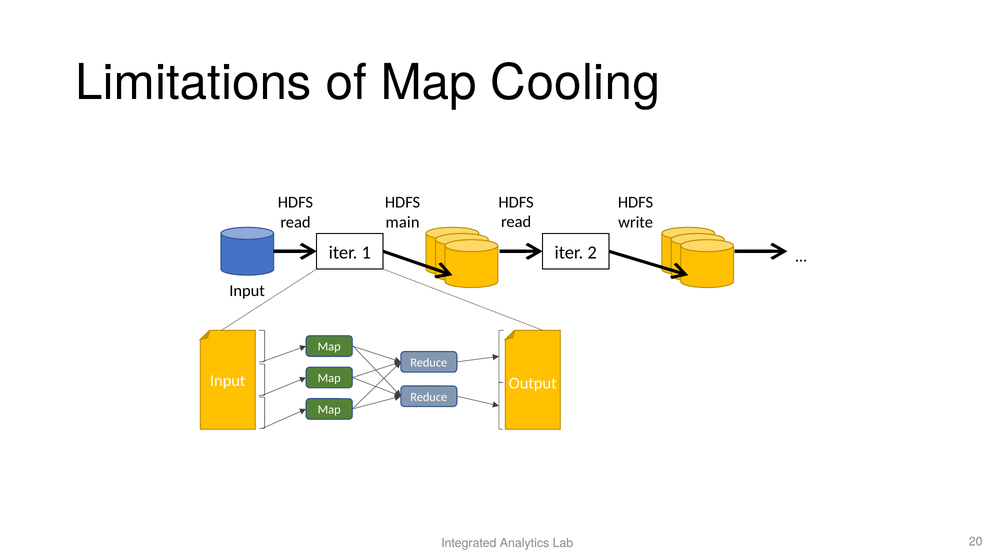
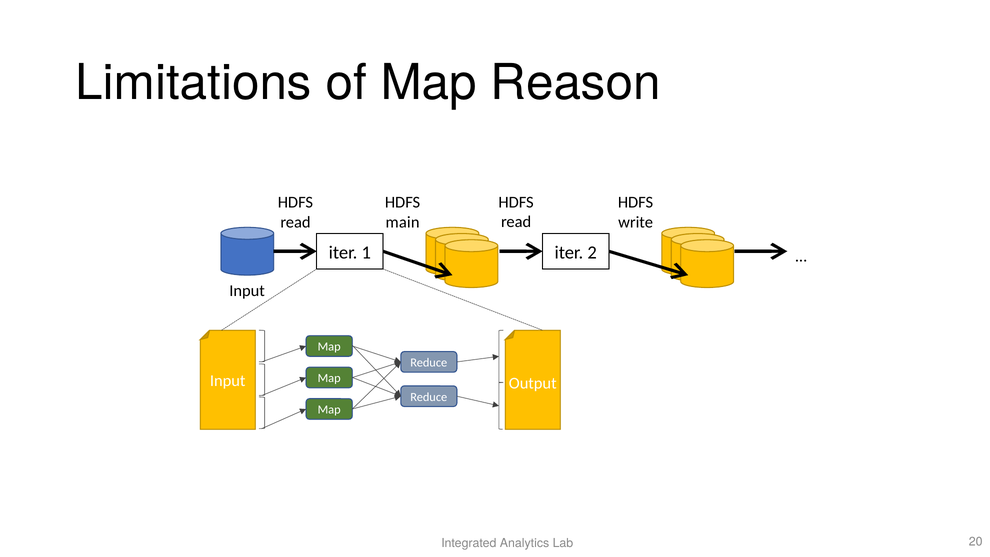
Cooling: Cooling -> Reason
